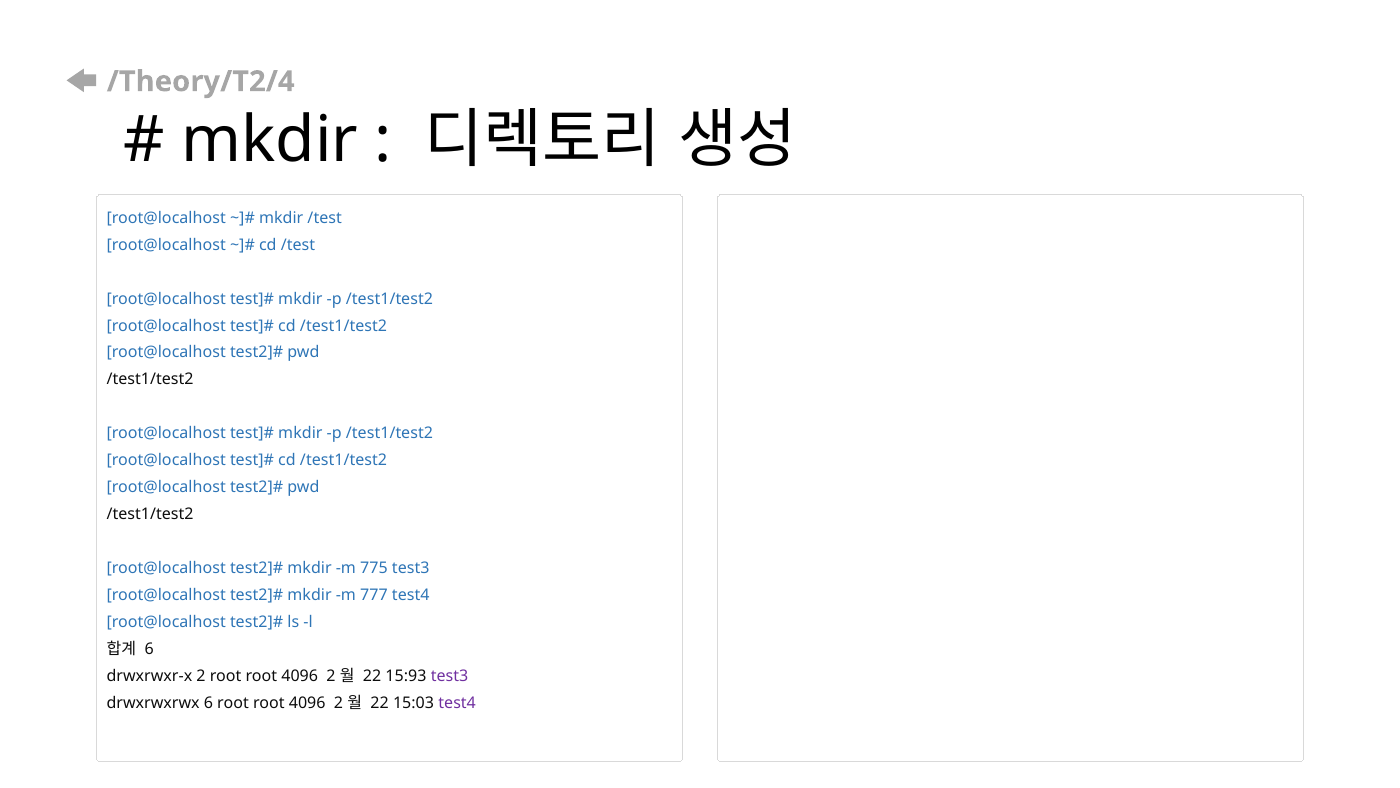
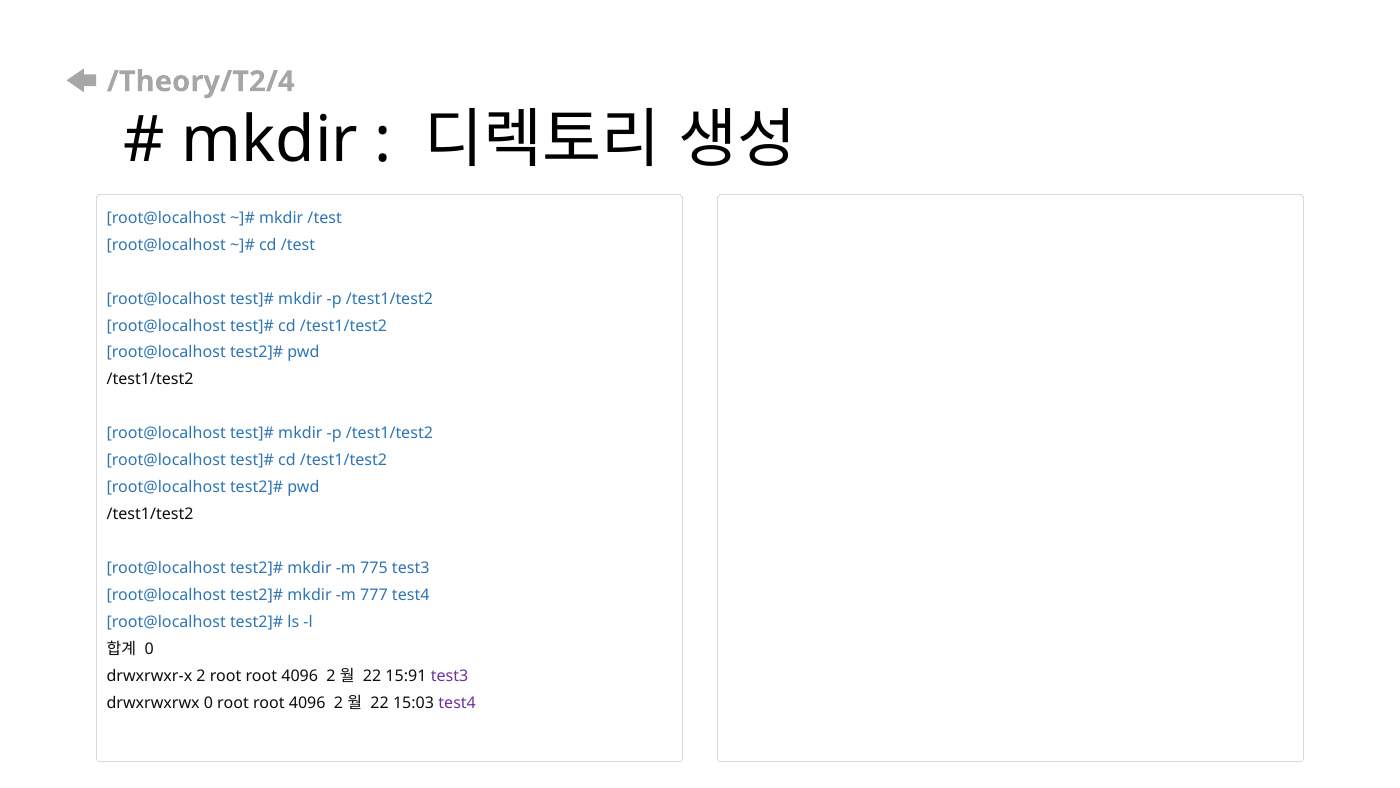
6 at (149, 649): 6 -> 0
15:93: 15:93 -> 15:91
drwxrwxrwx 6: 6 -> 0
